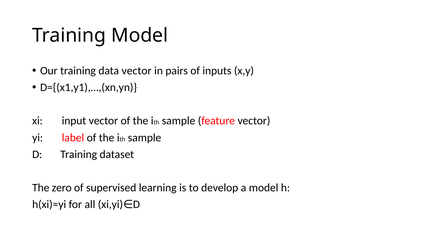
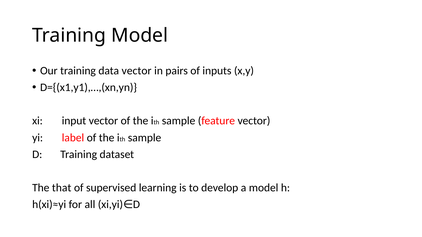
zero: zero -> that
